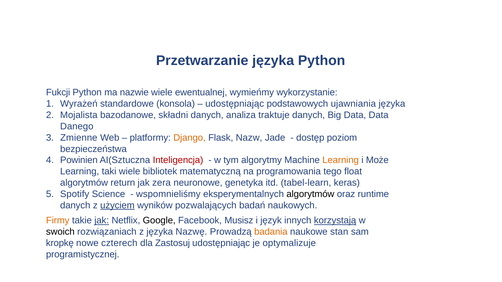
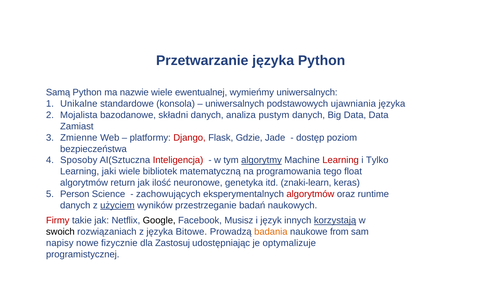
Fukcji: Fukcji -> Samą
wymieńmy wykorzystanie: wykorzystanie -> uniwersalnych
Wyrażeń: Wyrażeń -> Unikalne
udostępniając at (235, 104): udostępniając -> uniwersalnych
traktuje: traktuje -> pustym
Danego: Danego -> Zamiast
Django colour: orange -> red
Nazw: Nazw -> Gdzie
Powinien: Powinien -> Sposoby
algorytmy underline: none -> present
Learning at (341, 160) colour: orange -> red
Może: Może -> Tylko
taki: taki -> jaki
zera: zera -> ilość
tabel-learn: tabel-learn -> znaki-learn
Spotify: Spotify -> Person
wspomnieliśmy: wspomnieliśmy -> zachowujących
algorytmów at (310, 194) colour: black -> red
pozwalających: pozwalających -> przestrzeganie
Firmy colour: orange -> red
jak at (102, 221) underline: present -> none
Nazwę: Nazwę -> Bitowe
stan: stan -> from
kropkę: kropkę -> napisy
czterech: czterech -> fizycznie
